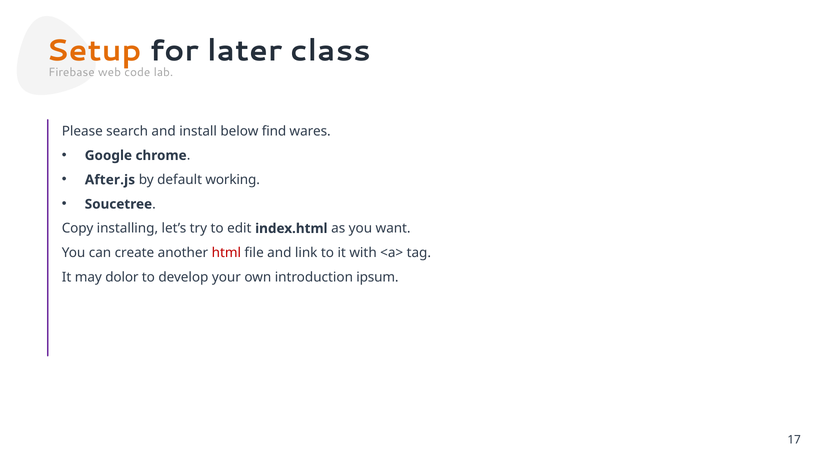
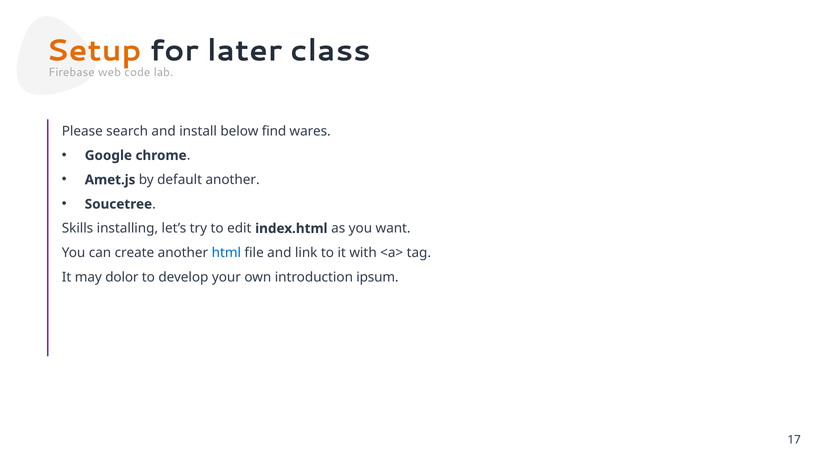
After.js: After.js -> Amet.js
default working: working -> another
Copy: Copy -> Skills
html colour: red -> blue
